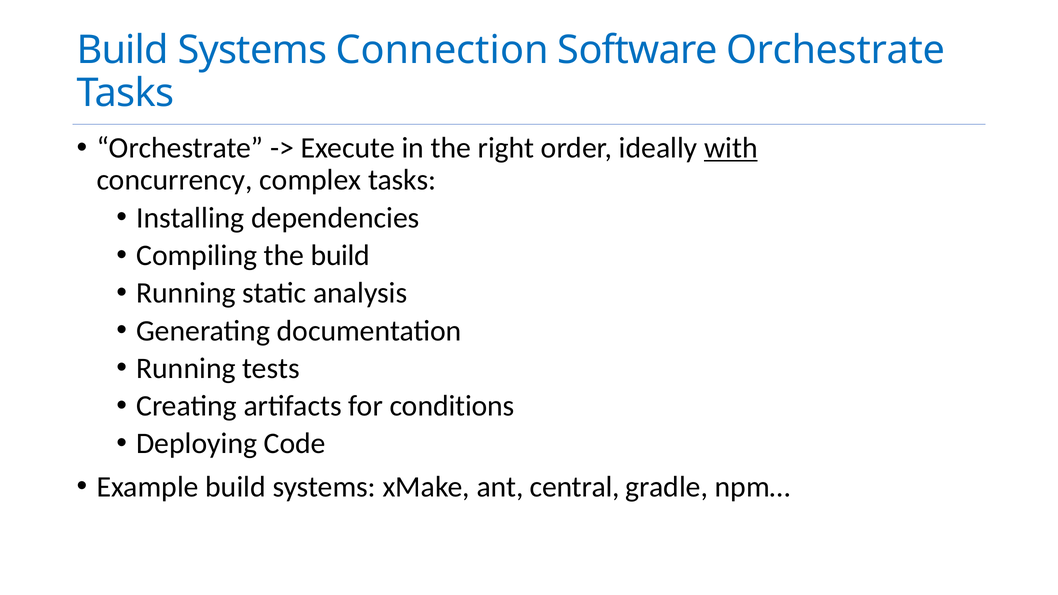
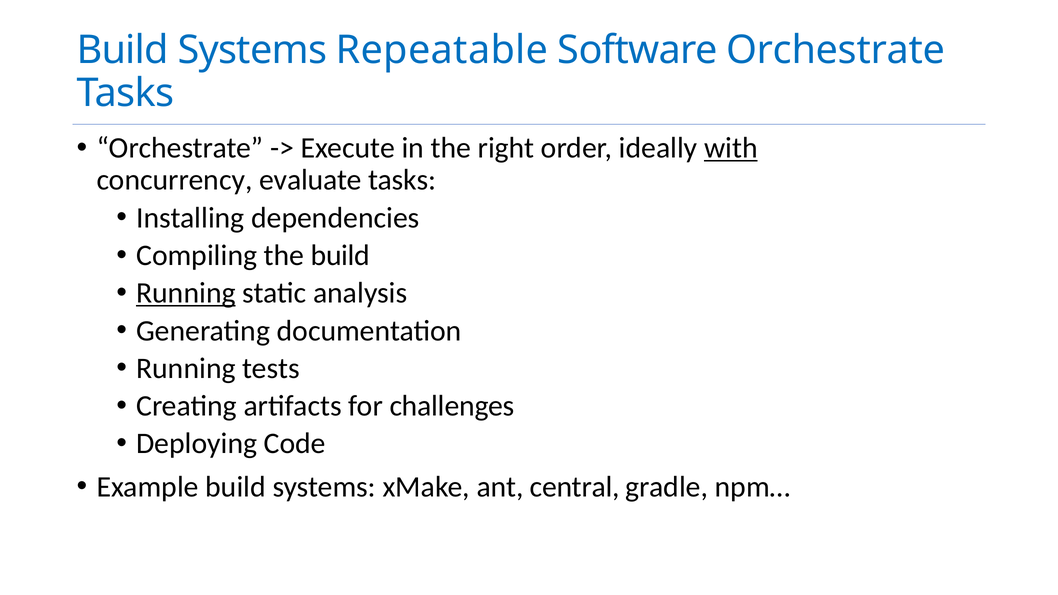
Connection: Connection -> Repeatable
complex: complex -> evaluate
Running at (186, 293) underline: none -> present
conditions: conditions -> challenges
